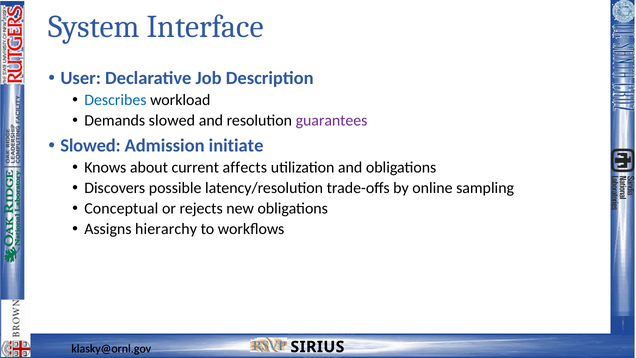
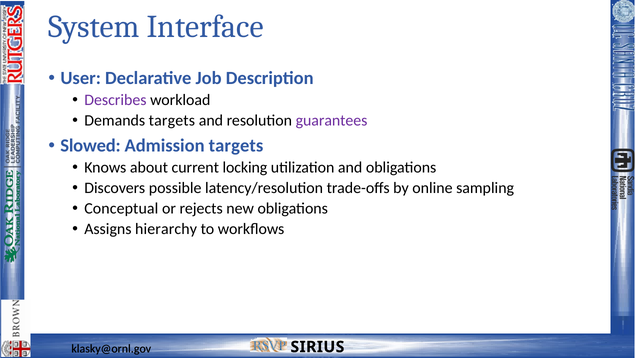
Describes colour: blue -> purple
Demands slowed: slowed -> targets
Admission initiate: initiate -> targets
affects: affects -> locking
